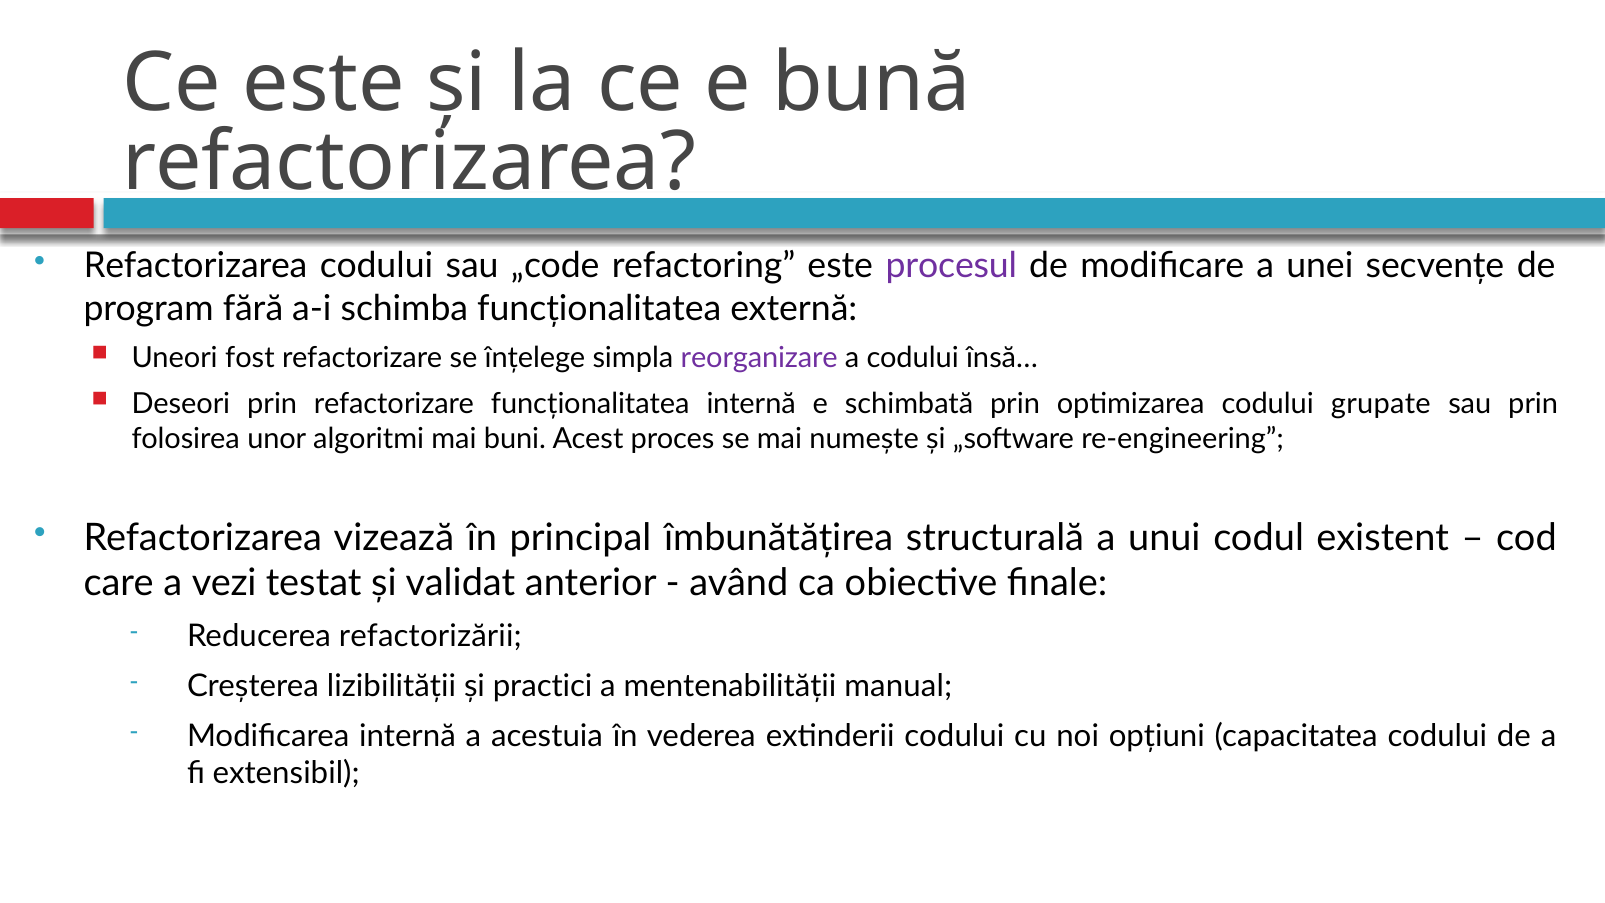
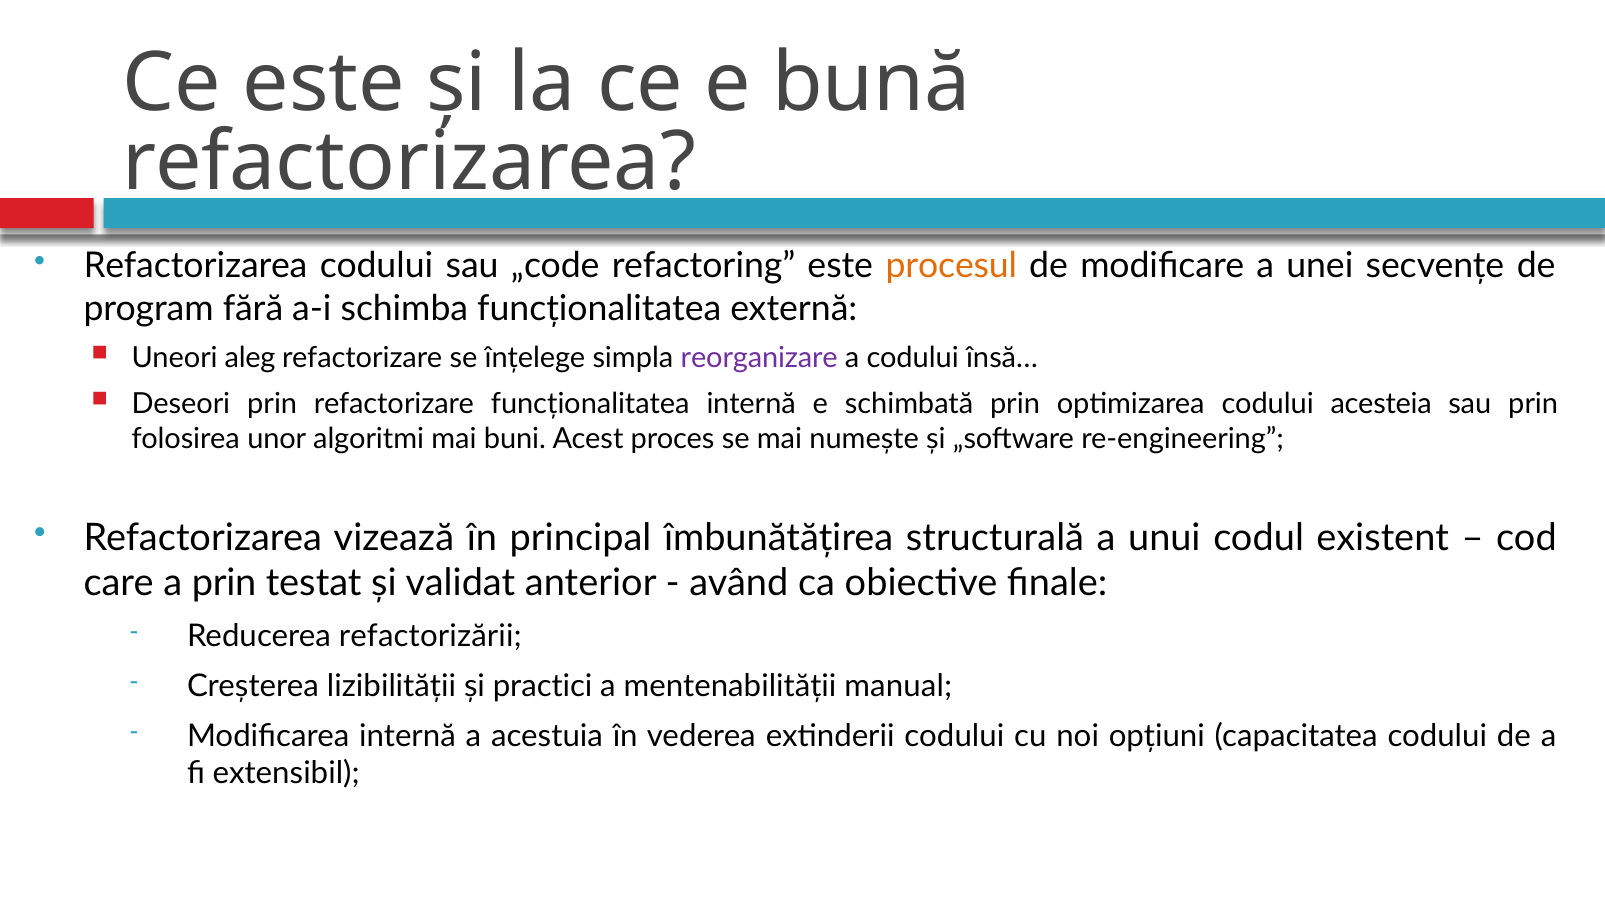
procesul colour: purple -> orange
fost: fost -> aleg
grupate: grupate -> acesteia
a vezi: vezi -> prin
